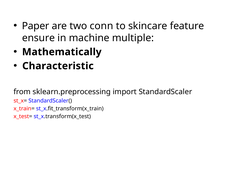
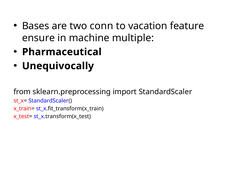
Paper: Paper -> Bases
skincare: skincare -> vacation
Mathematically: Mathematically -> Pharmaceutical
Characteristic: Characteristic -> Unequivocally
